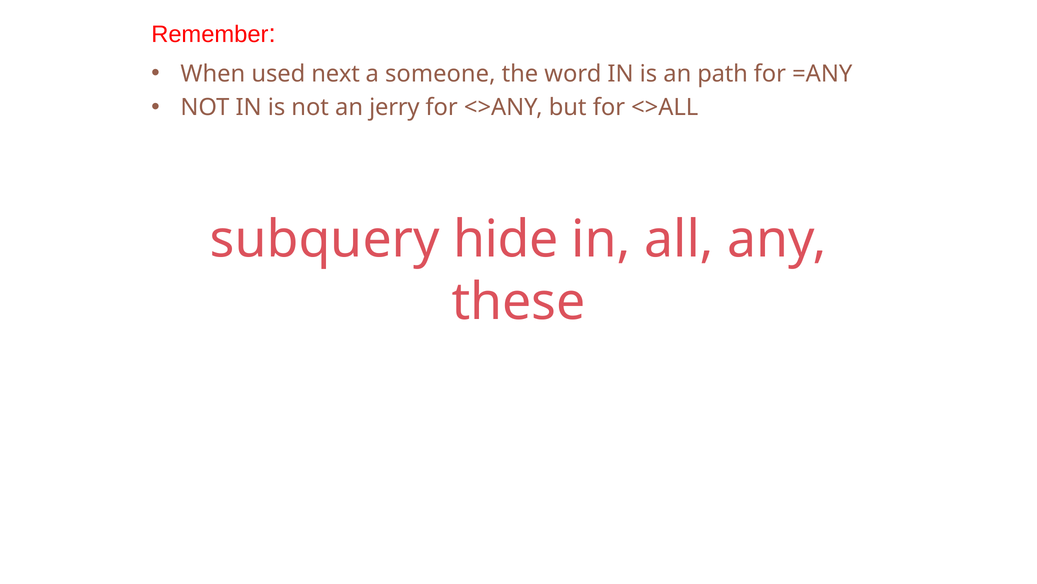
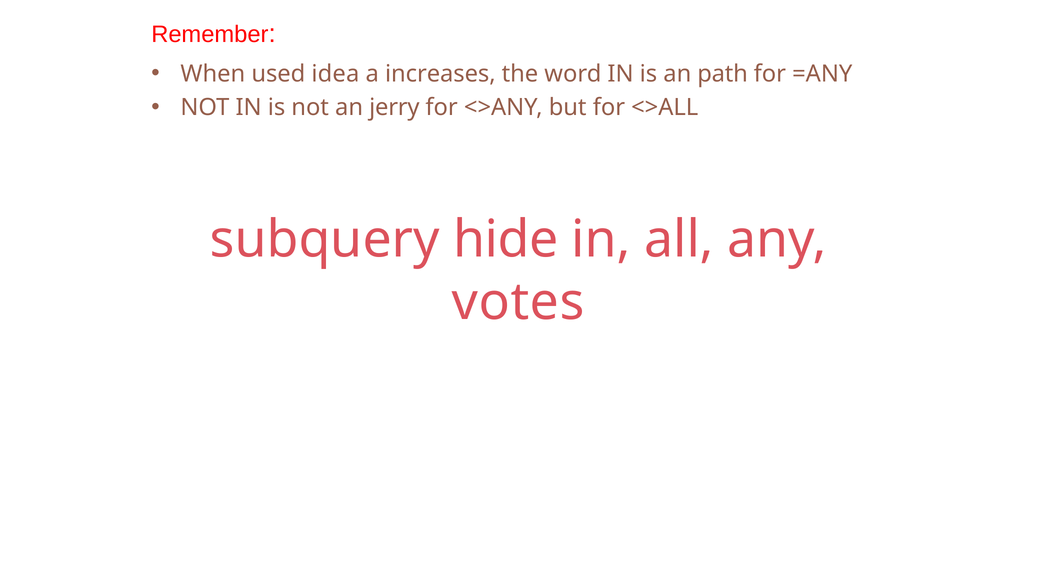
next: next -> idea
someone: someone -> increases
these: these -> votes
